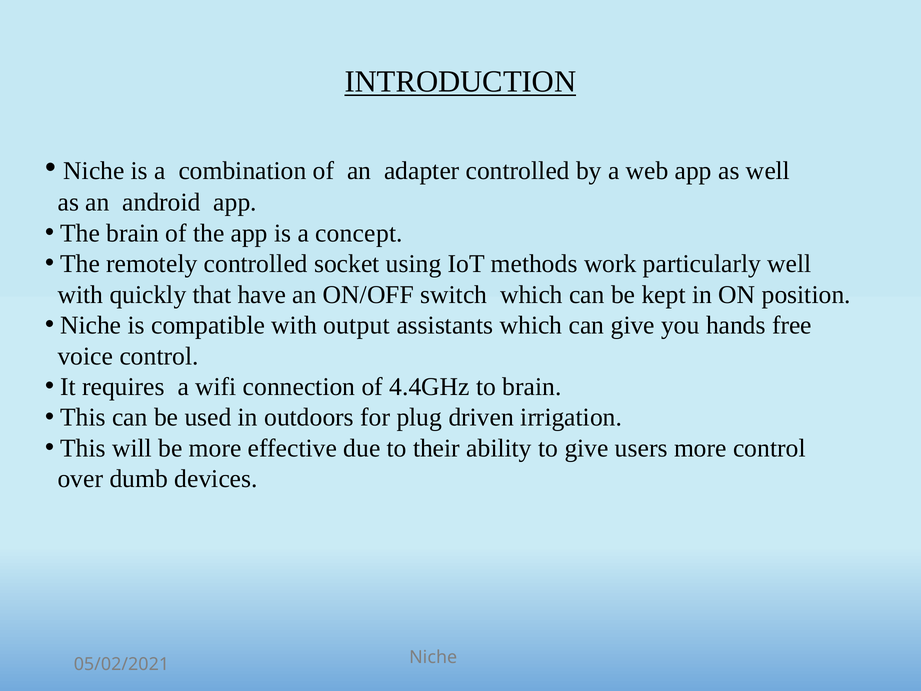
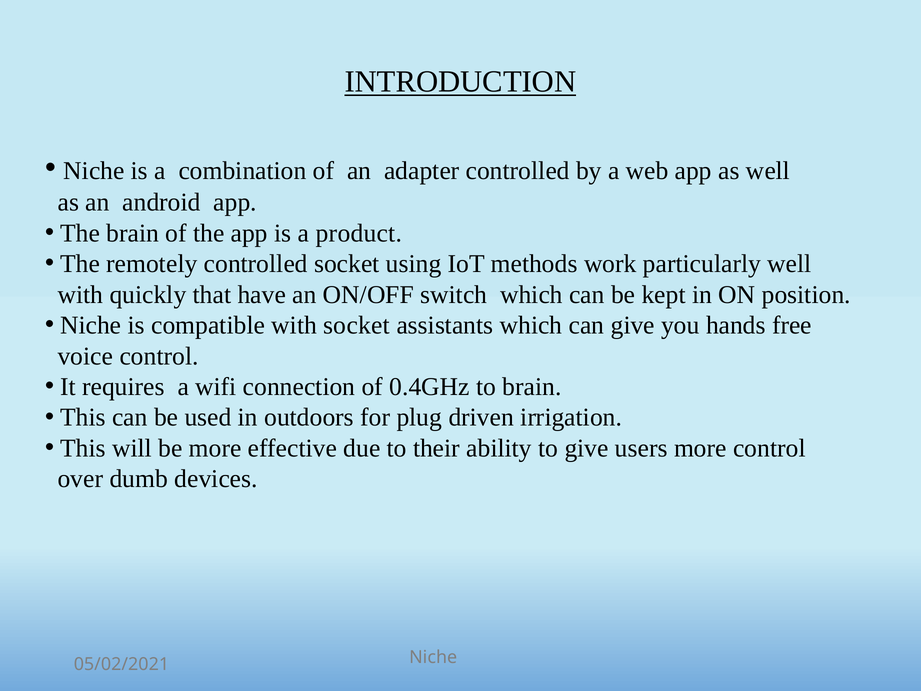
concept: concept -> product
with output: output -> socket
4.4GHz: 4.4GHz -> 0.4GHz
